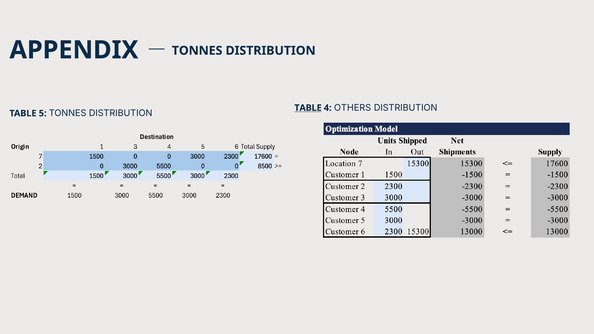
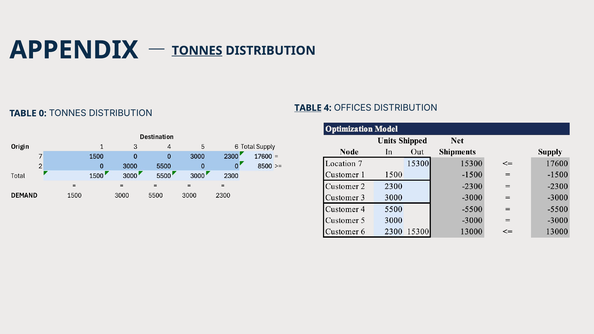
TONNES at (197, 51) underline: none -> present
5: 5 -> 0
OTHERS: OTHERS -> OFFICES
